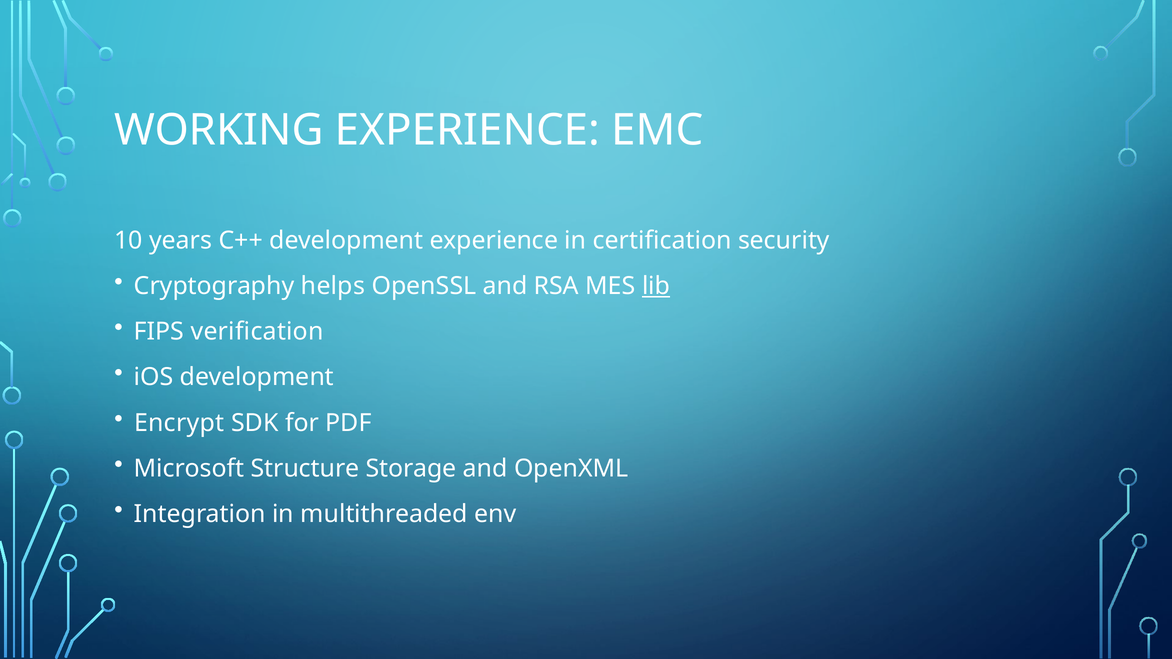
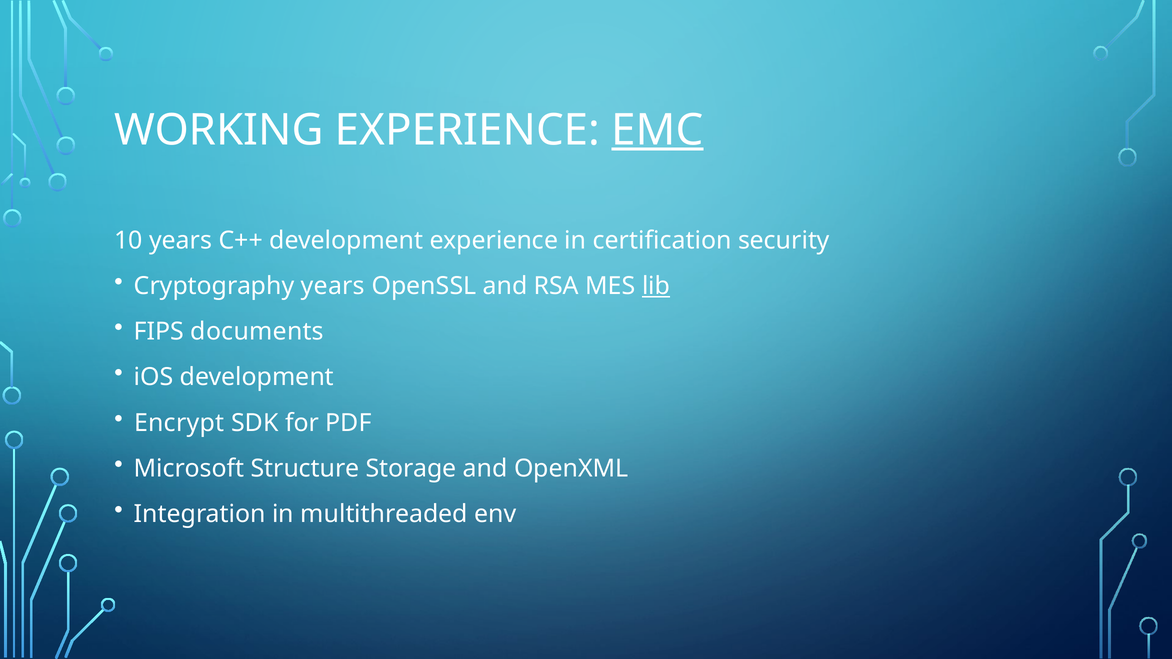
EMC underline: none -> present
Cryptography helps: helps -> years
verification: verification -> documents
